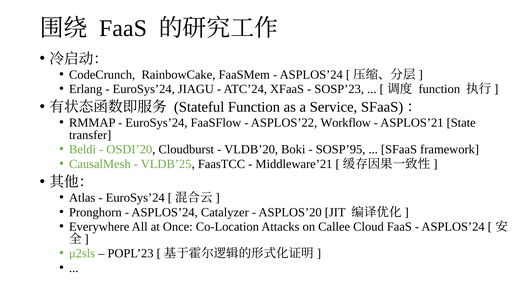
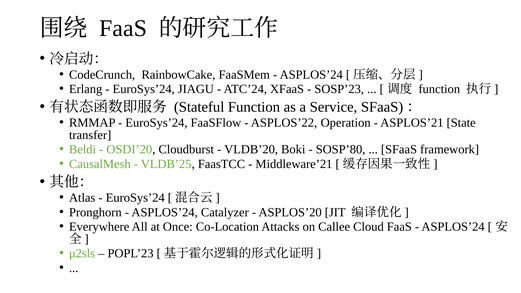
Workflow: Workflow -> Operation
SOSP’95: SOSP’95 -> SOSP’80
